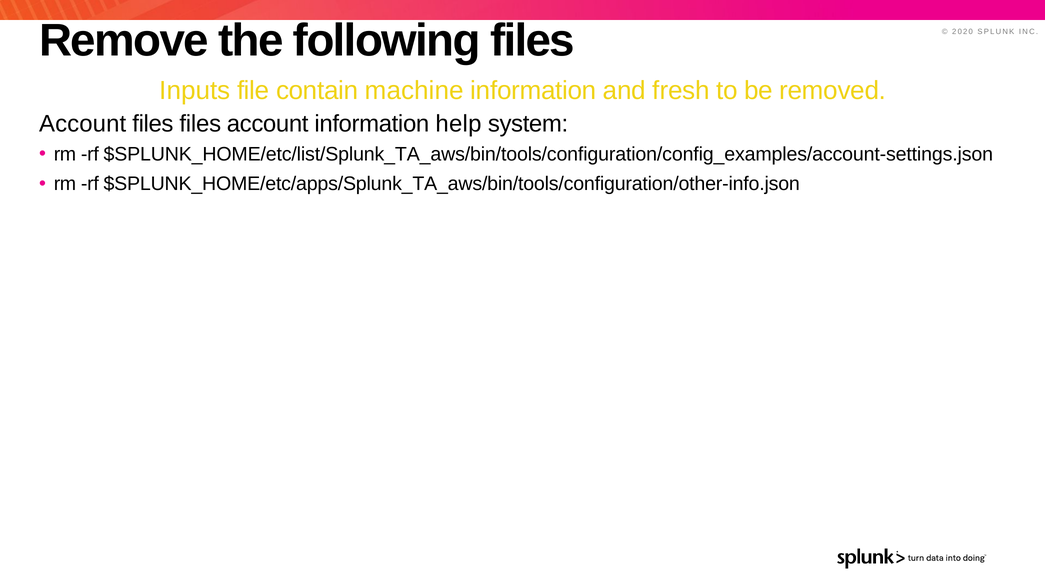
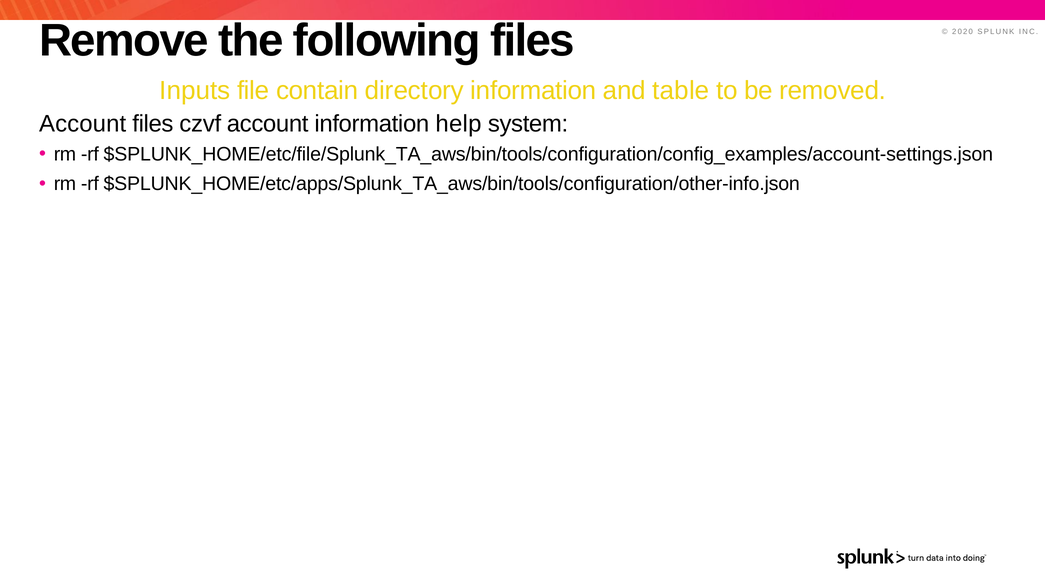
machine: machine -> directory
fresh: fresh -> table
files files: files -> czvf
$SPLUNK_HOME/etc/list/Splunk_TA_aws/bin/tools/configuration/config_examples/account-settings.json: $SPLUNK_HOME/etc/list/Splunk_TA_aws/bin/tools/configuration/config_examples/account-settings.json -> $SPLUNK_HOME/etc/file/Splunk_TA_aws/bin/tools/configuration/config_examples/account-settings.json
